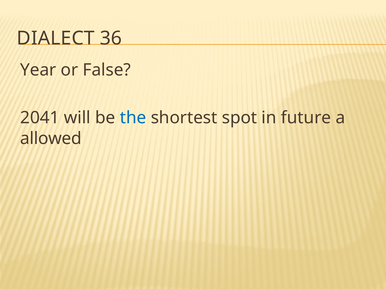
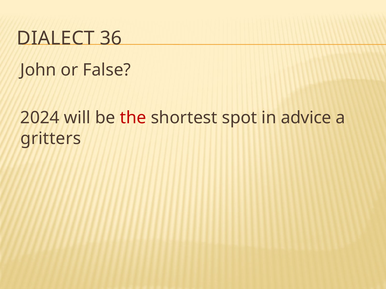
Year: Year -> John
2041: 2041 -> 2024
the colour: blue -> red
future: future -> advice
allowed: allowed -> gritters
